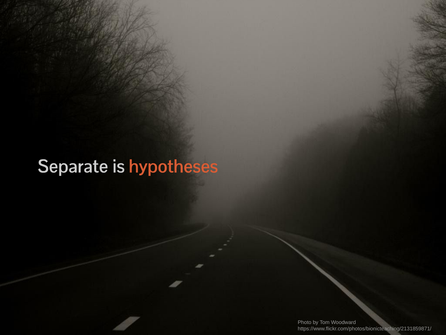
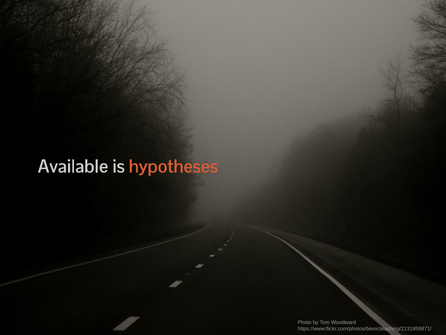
Separate: Separate -> Available
